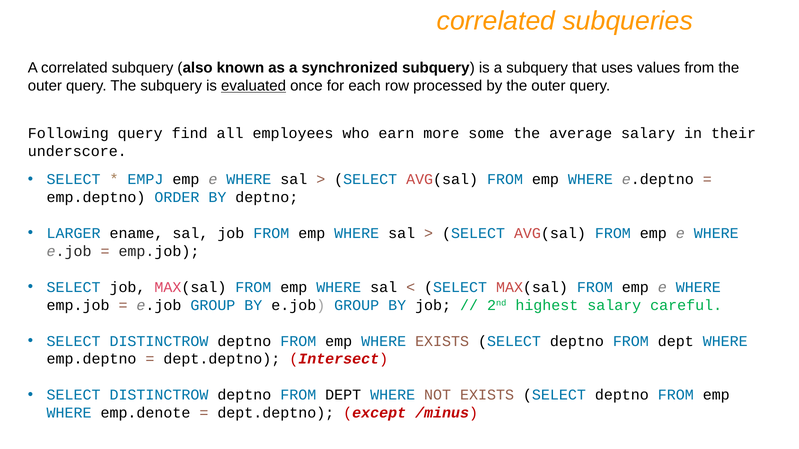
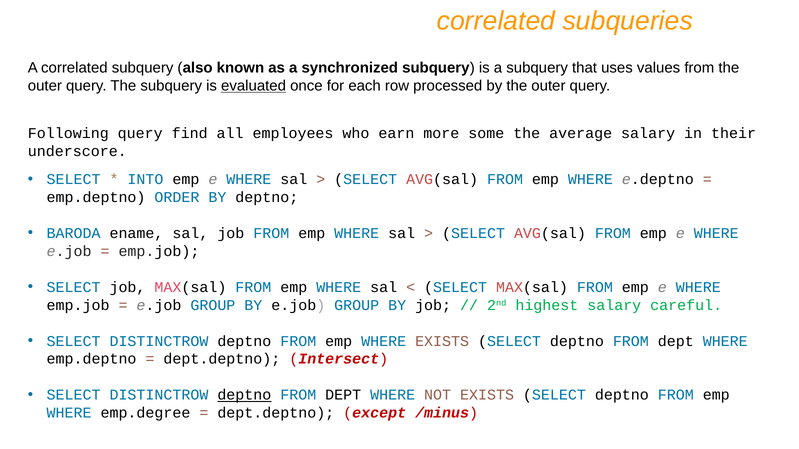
EMPJ: EMPJ -> INTO
LARGER: LARGER -> BARODA
deptno at (244, 395) underline: none -> present
emp.denote: emp.denote -> emp.degree
